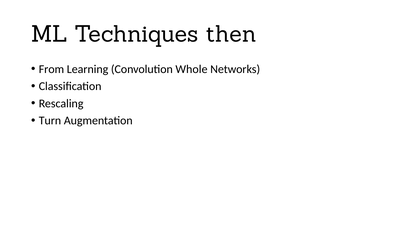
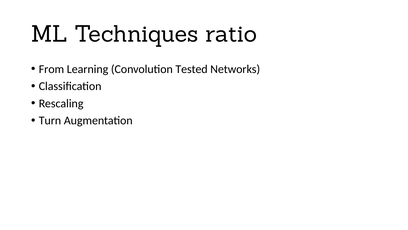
then: then -> ratio
Whole: Whole -> Tested
